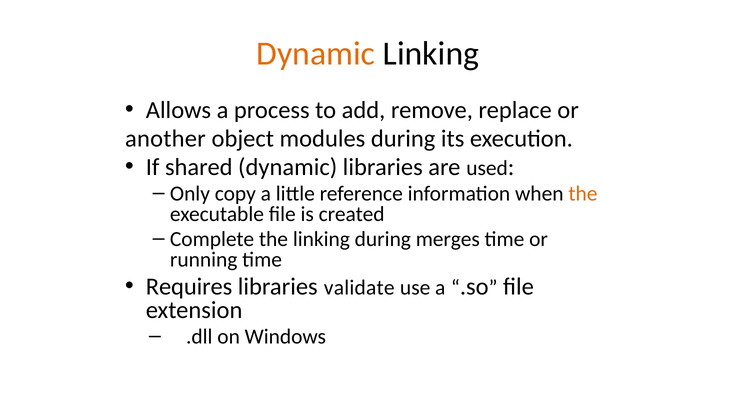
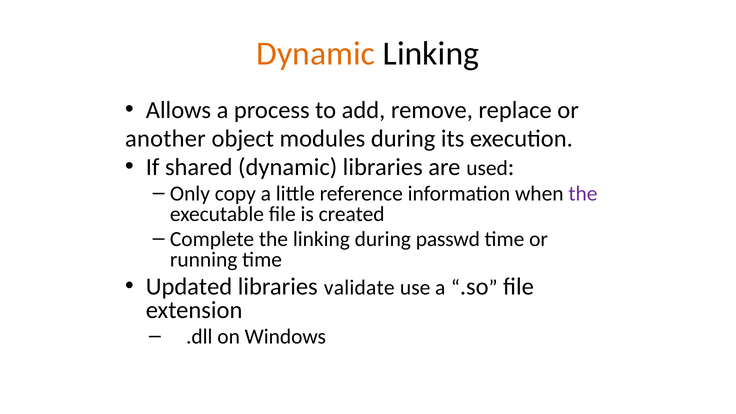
the at (583, 194) colour: orange -> purple
merges: merges -> passwd
Requires: Requires -> Updated
